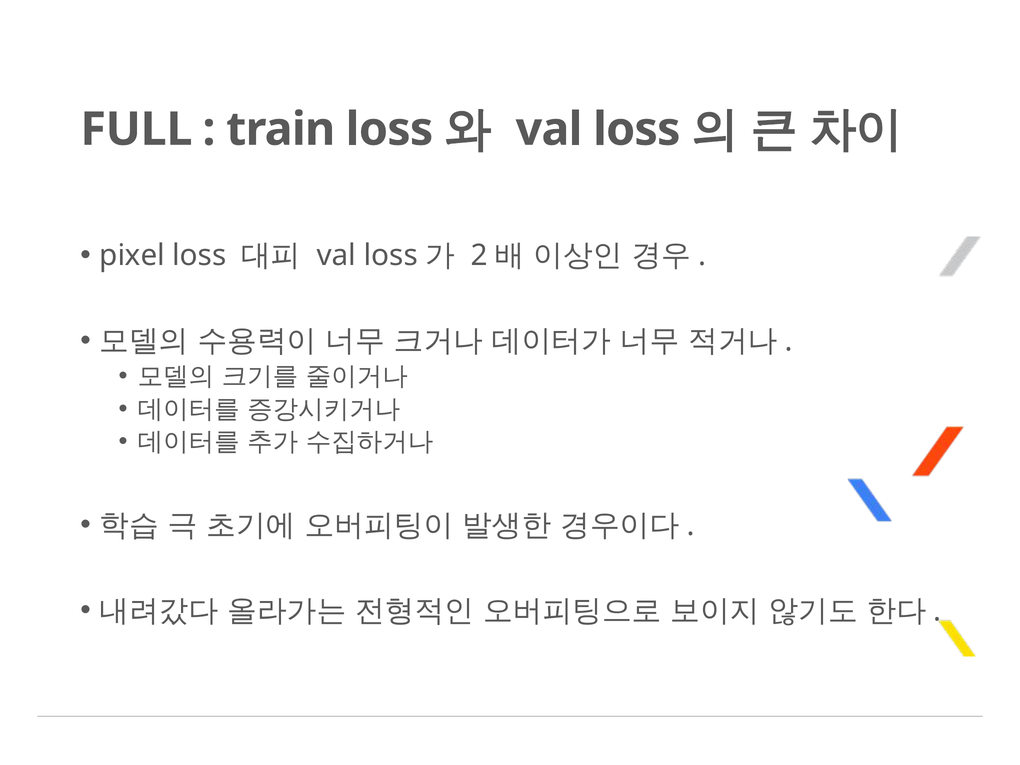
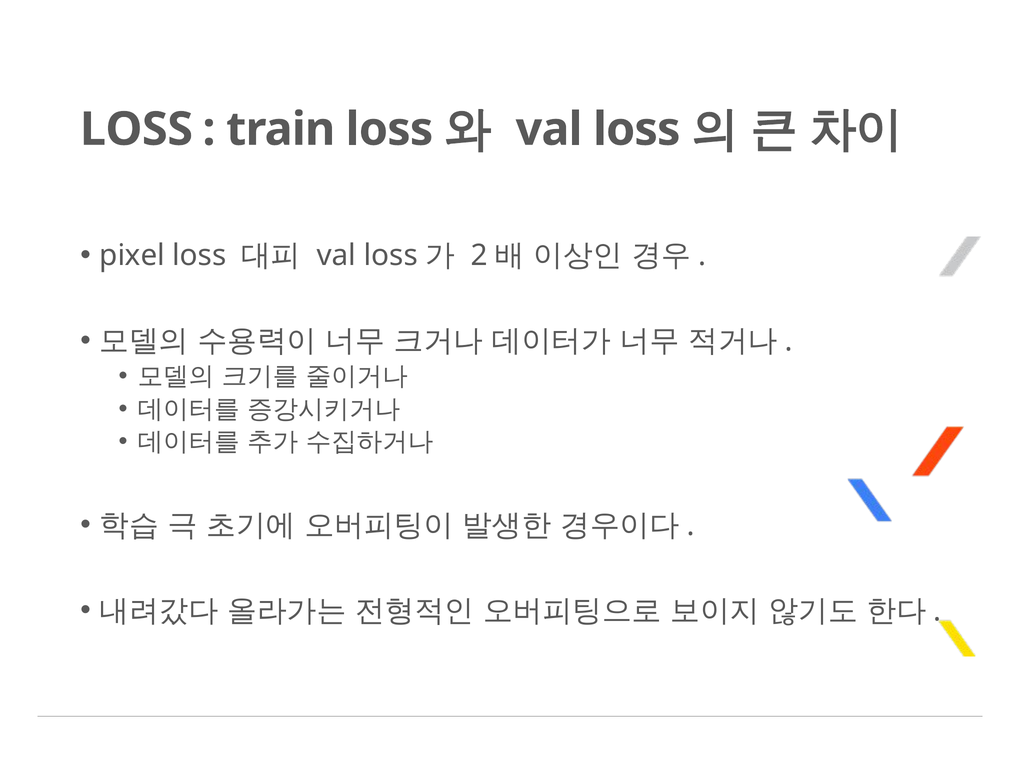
FULL at (136, 129): FULL -> LOSS
